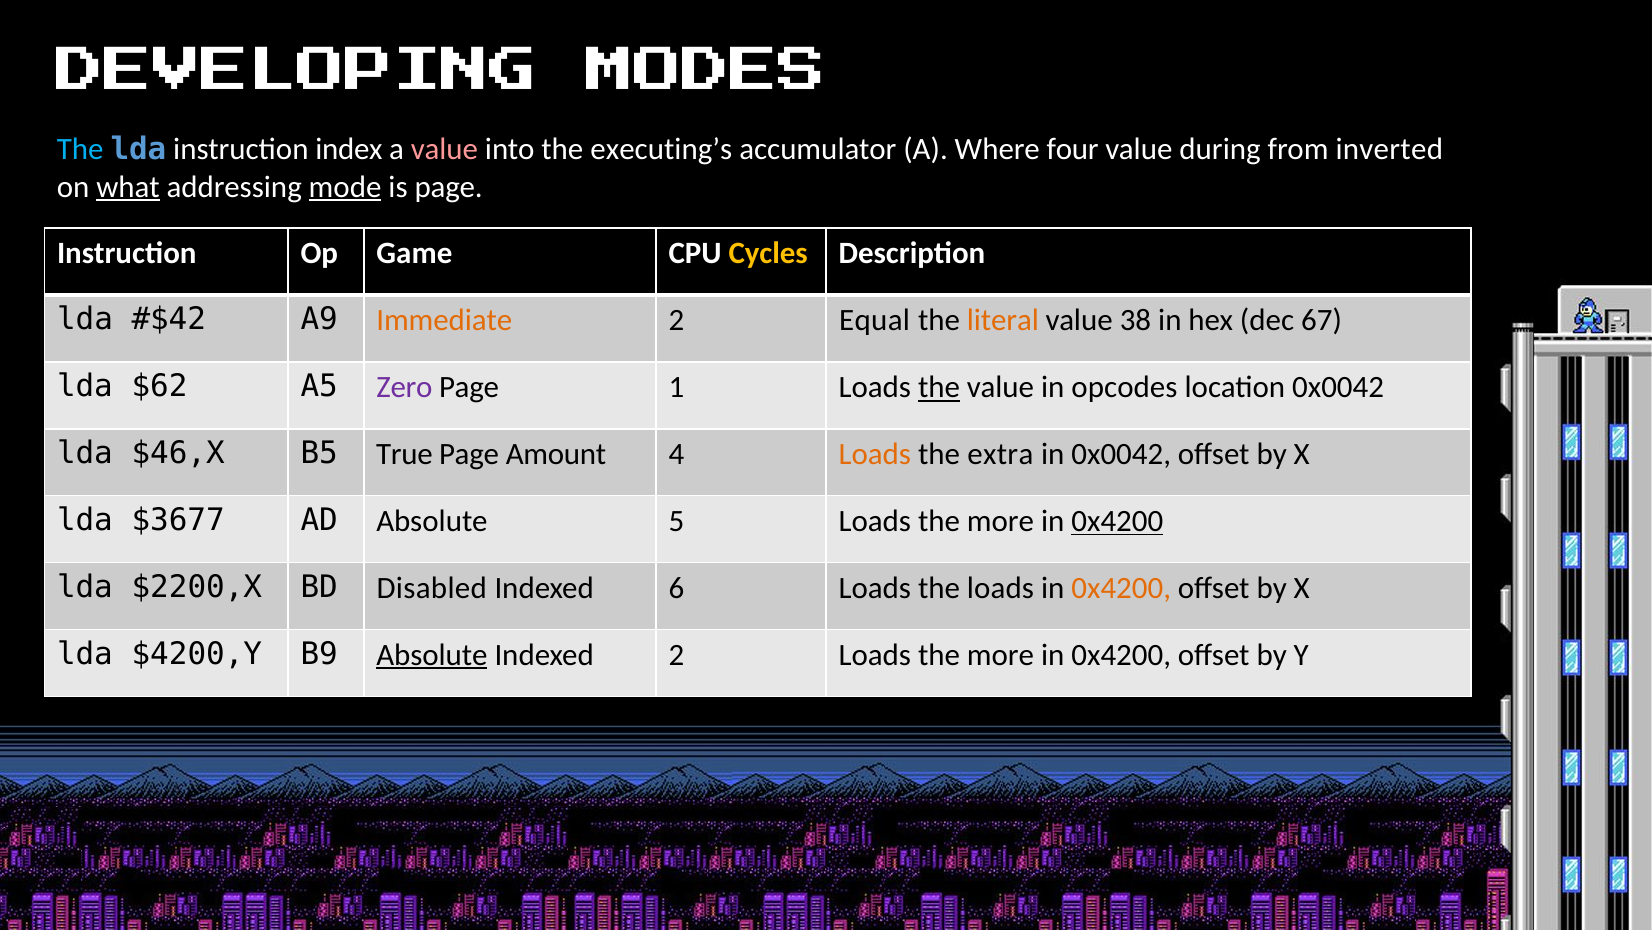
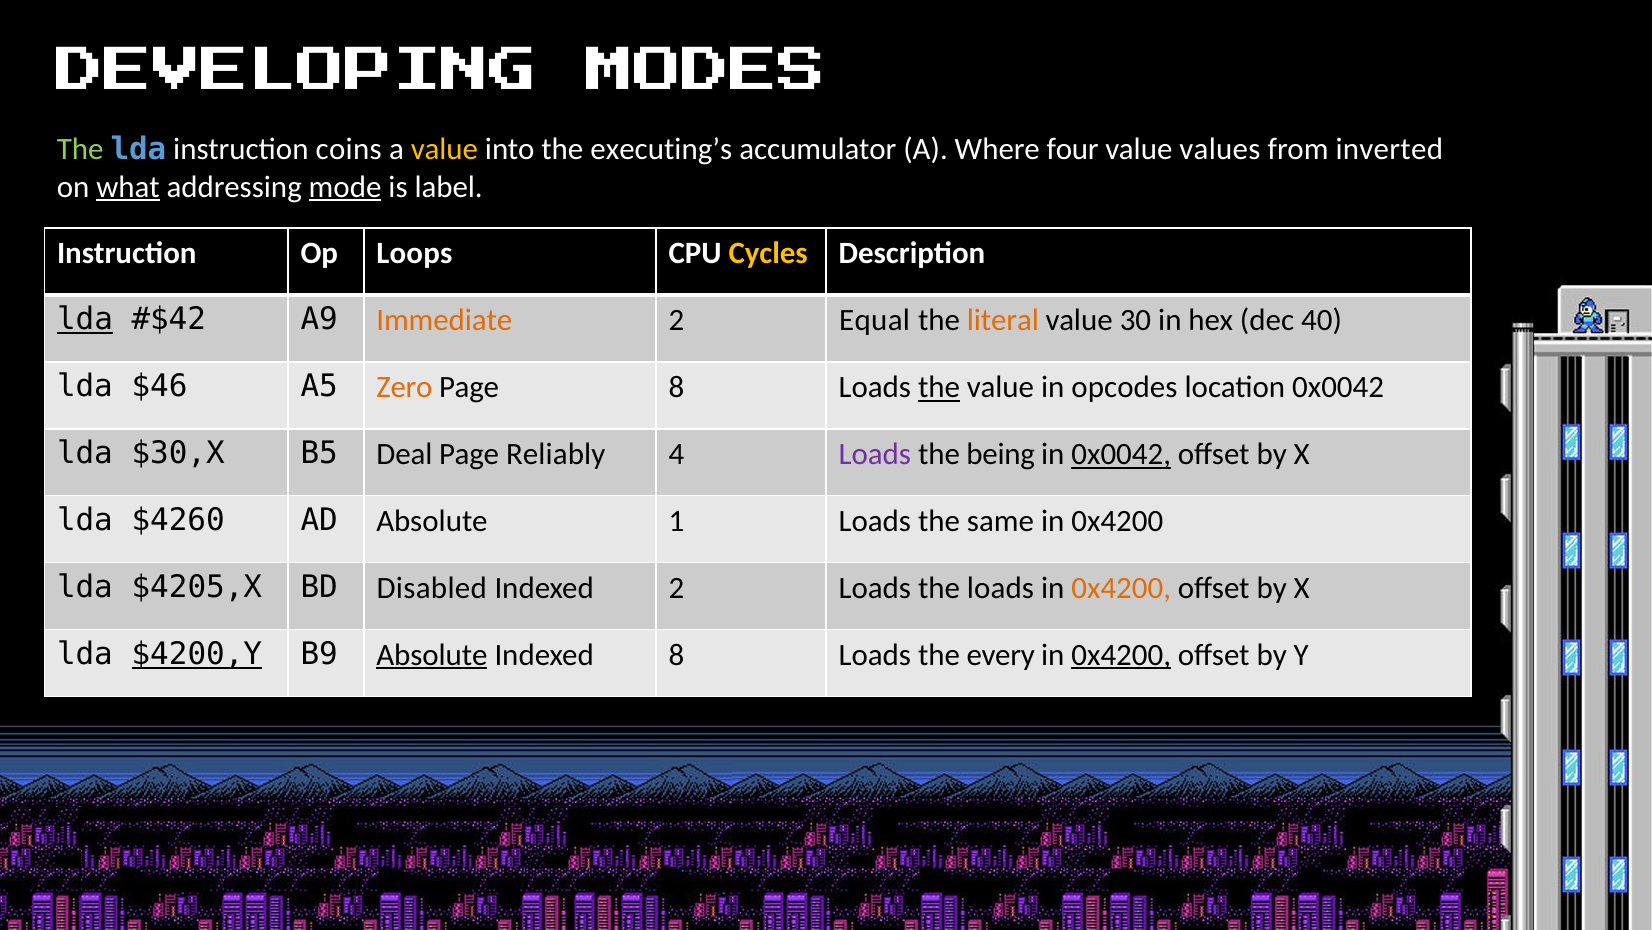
The at (80, 150) colour: light blue -> light green
index: index -> coins
value at (444, 150) colour: pink -> yellow
during: during -> values
is page: page -> label
Game: Game -> Loops
lda at (85, 319) underline: none -> present
38: 38 -> 30
67: 67 -> 40
$62: $62 -> $46
Zero colour: purple -> orange
Page 1: 1 -> 8
$46,X: $46,X -> $30,X
True: True -> Deal
Amount: Amount -> Reliably
Loads at (875, 454) colour: orange -> purple
extra: extra -> being
0x0042 at (1121, 454) underline: none -> present
$3677: $3677 -> $4260
5: 5 -> 1
more at (1000, 521): more -> same
0x4200 at (1117, 521) underline: present -> none
$2200,X: $2200,X -> $4205,X
Indexed 6: 6 -> 2
$4200,Y underline: none -> present
Indexed 2: 2 -> 8
more at (1000, 655): more -> every
0x4200 at (1121, 655) underline: none -> present
